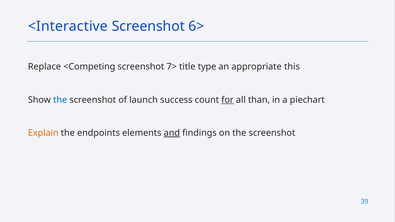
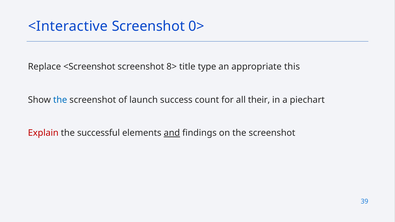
6>: 6> -> 0>
<Competing: <Competing -> <Screenshot
7>: 7> -> 8>
for underline: present -> none
than: than -> their
Explain colour: orange -> red
endpoints: endpoints -> successful
